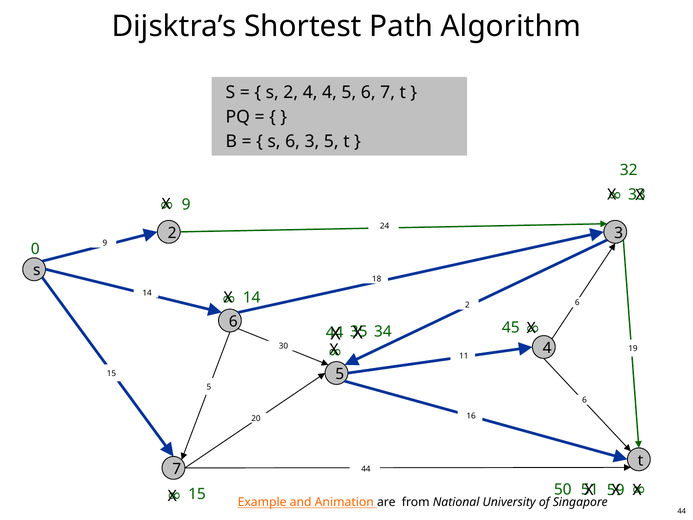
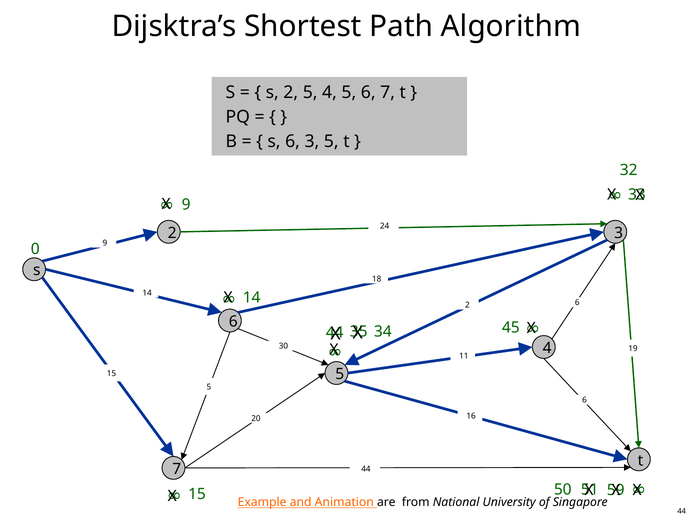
2 4: 4 -> 5
